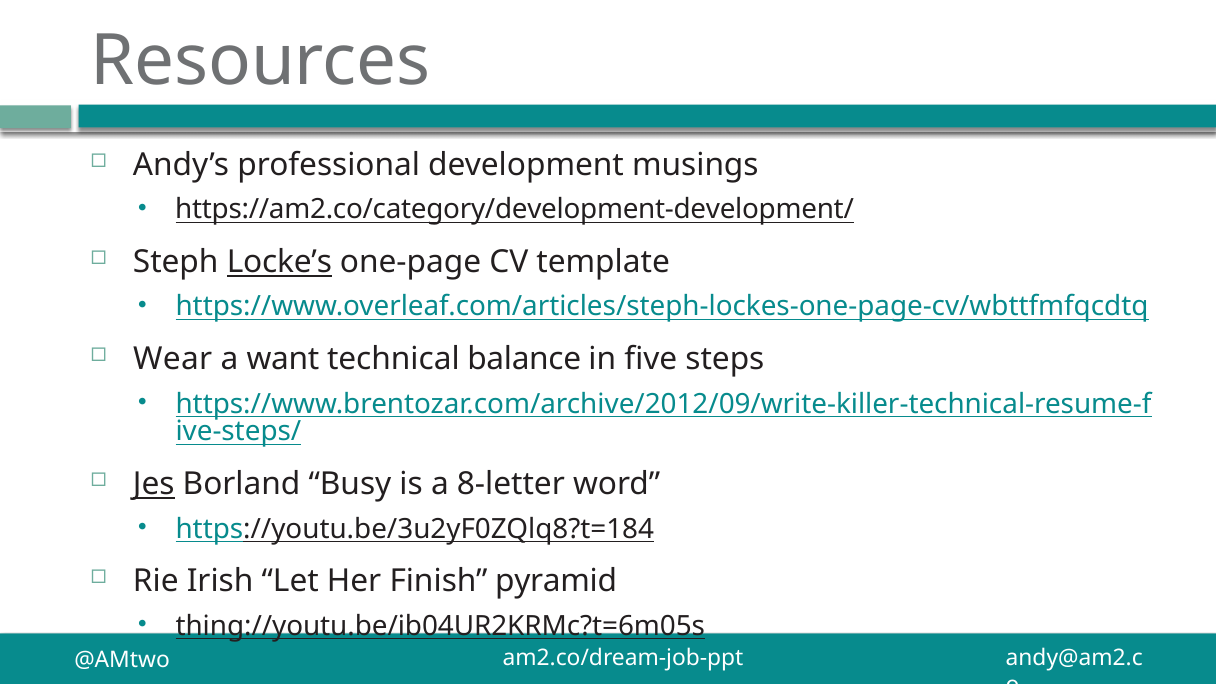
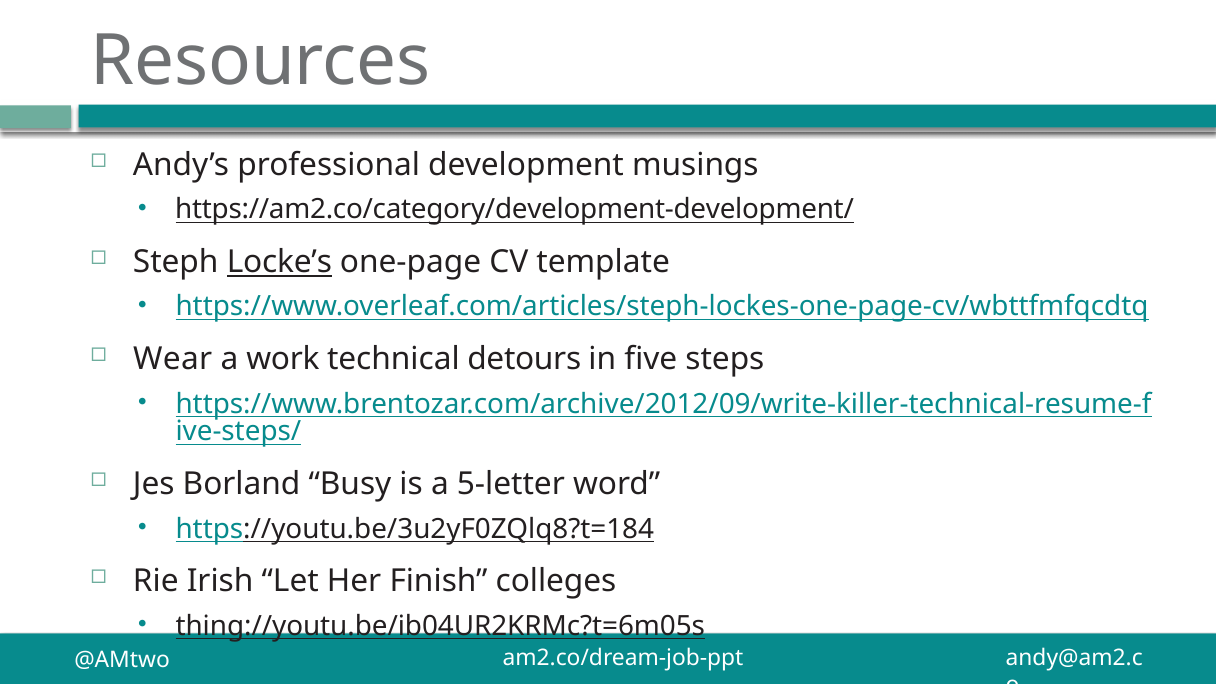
want: want -> work
balance: balance -> detours
Jes underline: present -> none
8-letter: 8-letter -> 5-letter
pyramid: pyramid -> colleges
